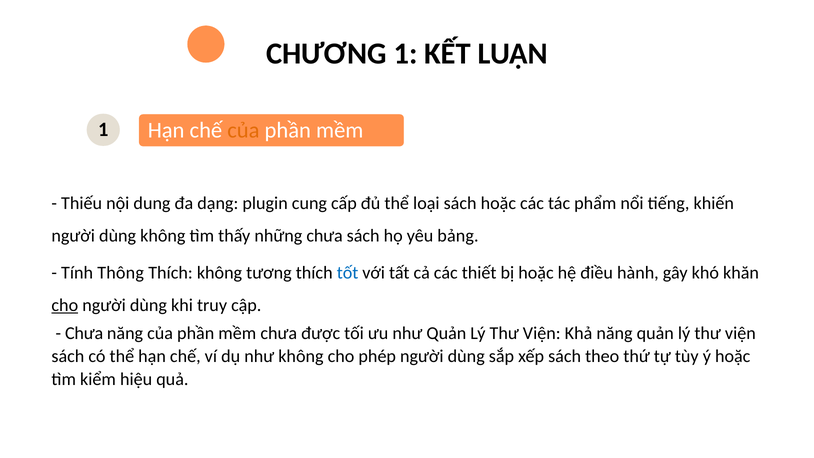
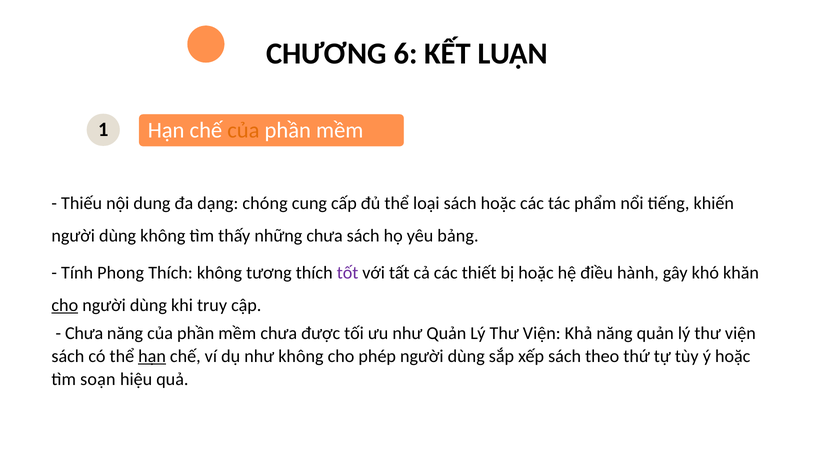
CHƯƠNG 1: 1 -> 6
plugin: plugin -> chóng
Thông: Thông -> Phong
tốt colour: blue -> purple
hạn at (152, 356) underline: none -> present
kiểm: kiểm -> soạn
